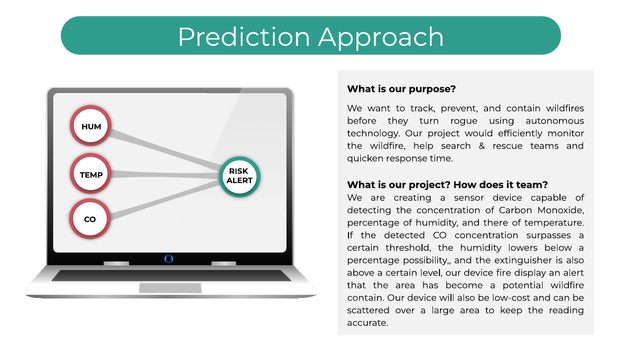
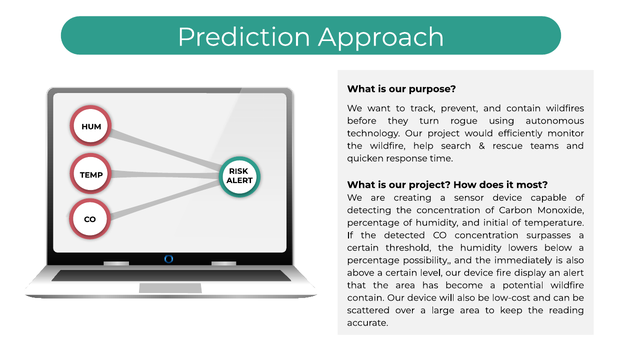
team: team -> most
there: there -> initial
extinguisher: extinguisher -> immediately
